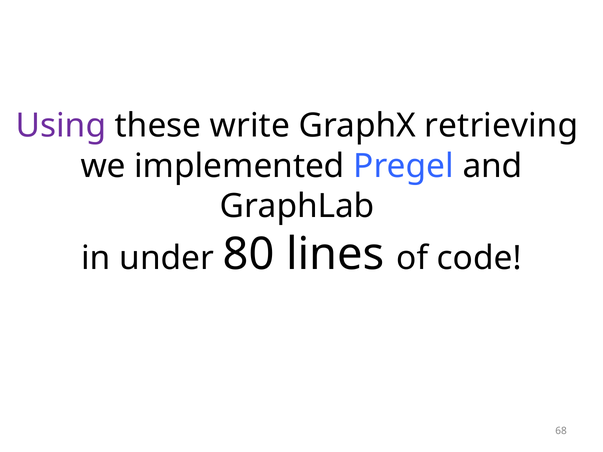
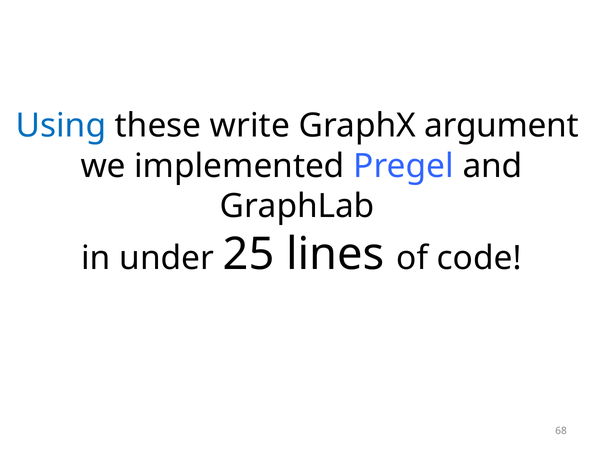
Using colour: purple -> blue
retrieving: retrieving -> argument
80: 80 -> 25
